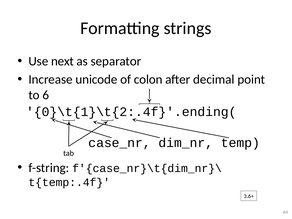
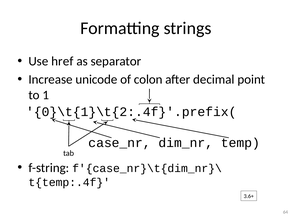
next: next -> href
6: 6 -> 1
0}\t{1}\t{2:.4f}'.ending(: 0}\t{1}\t{2:.4f}'.ending( -> 0}\t{1}\t{2:.4f}'.prefix(
